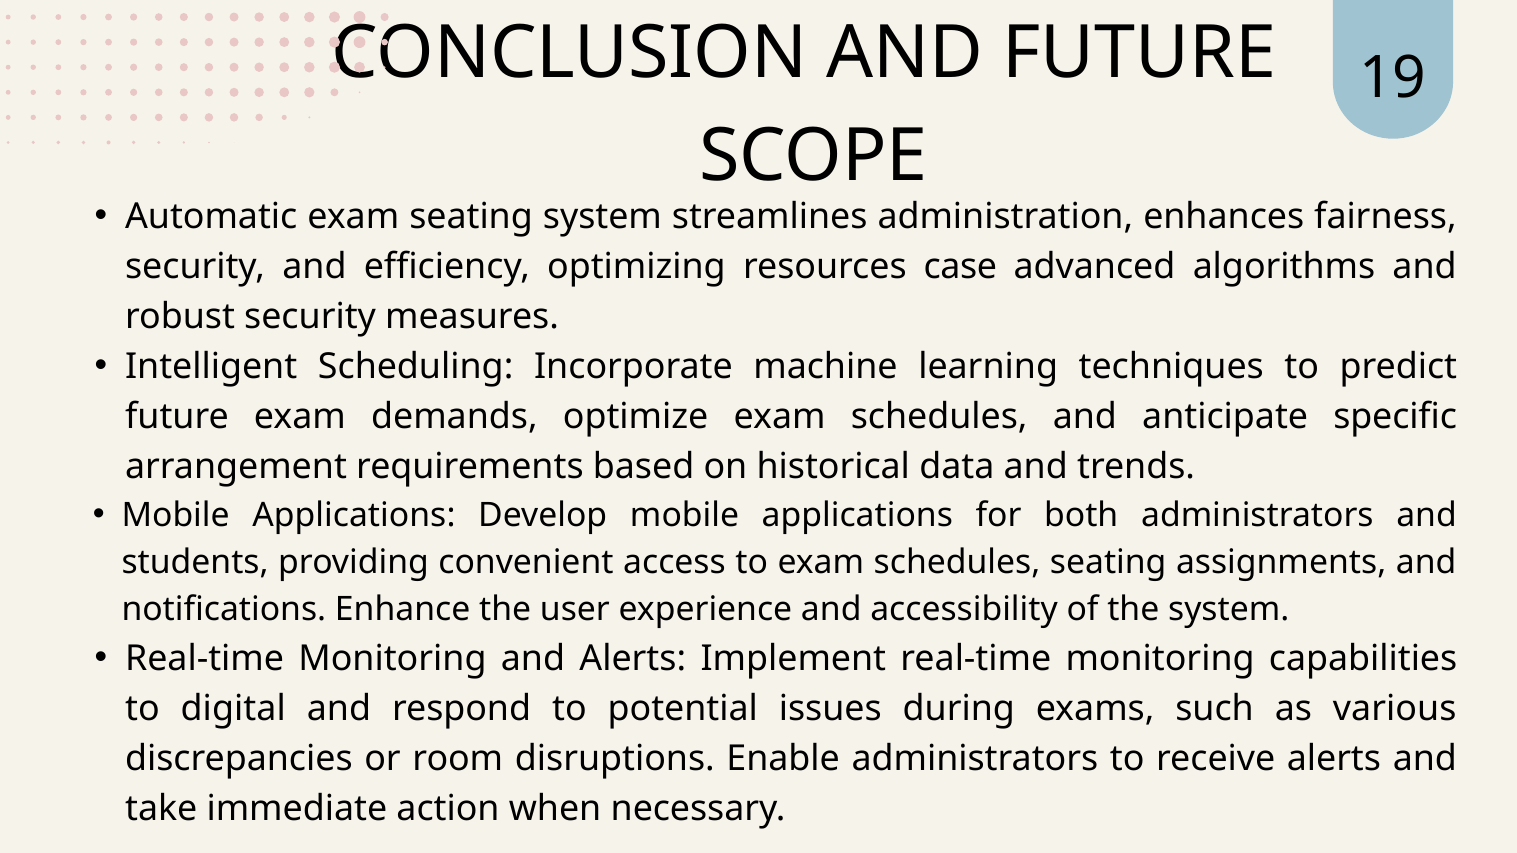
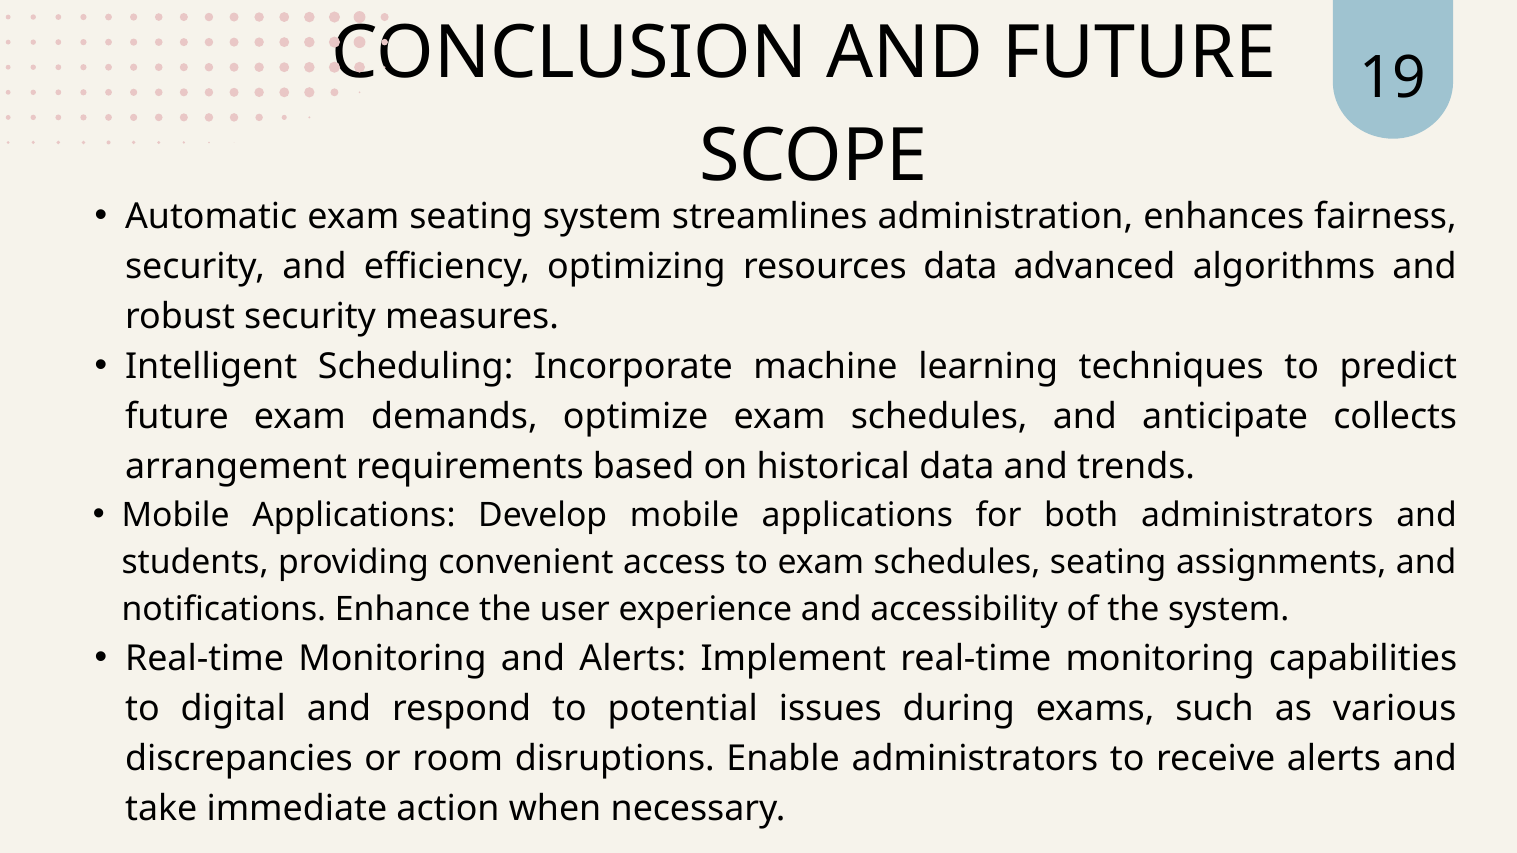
resources case: case -> data
specific: specific -> collects
